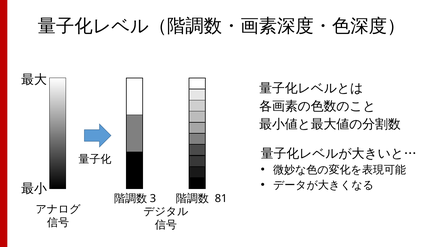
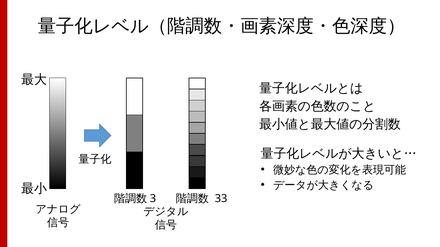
81: 81 -> 33
